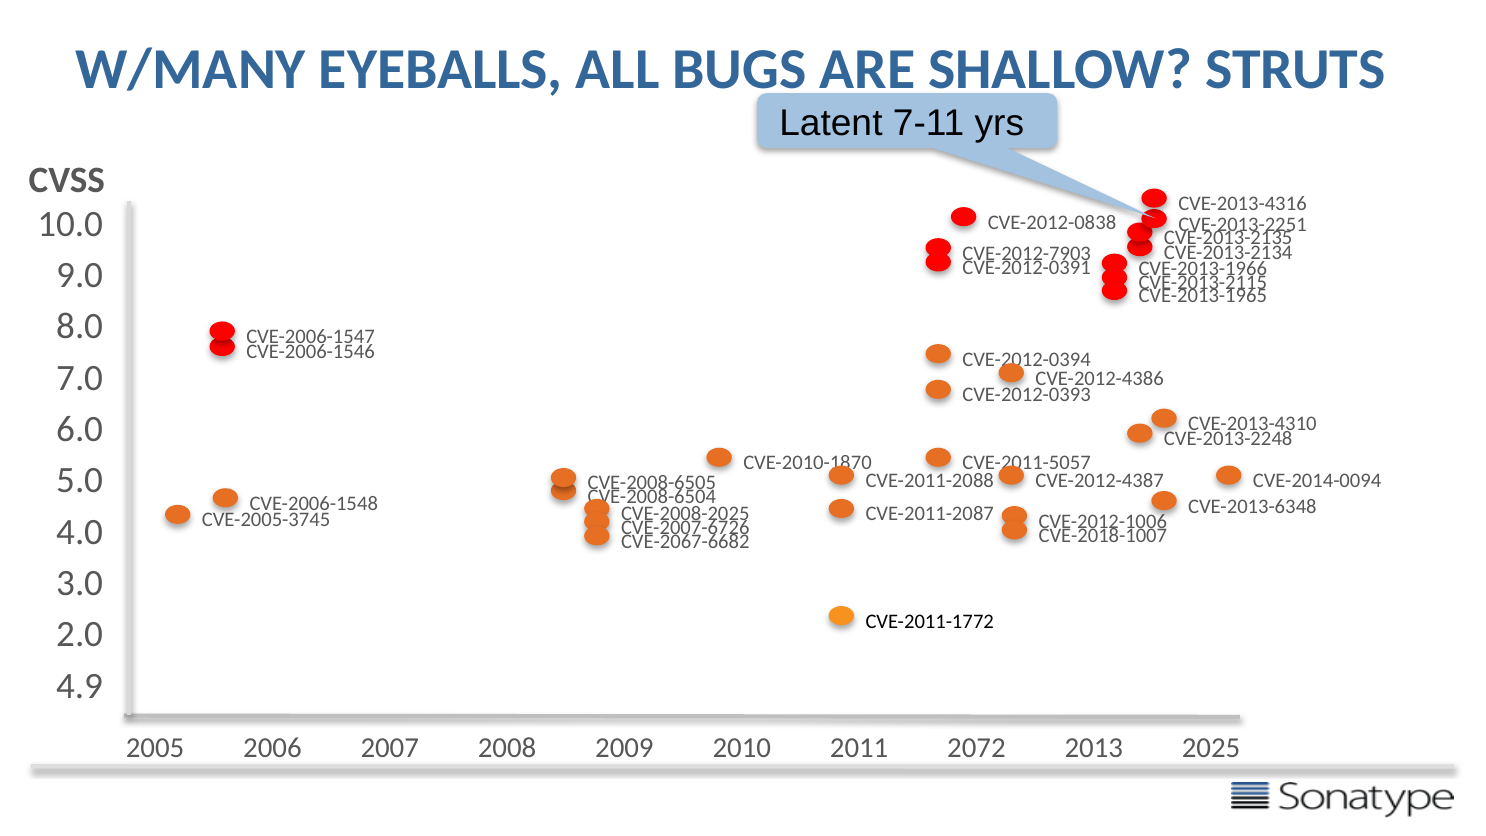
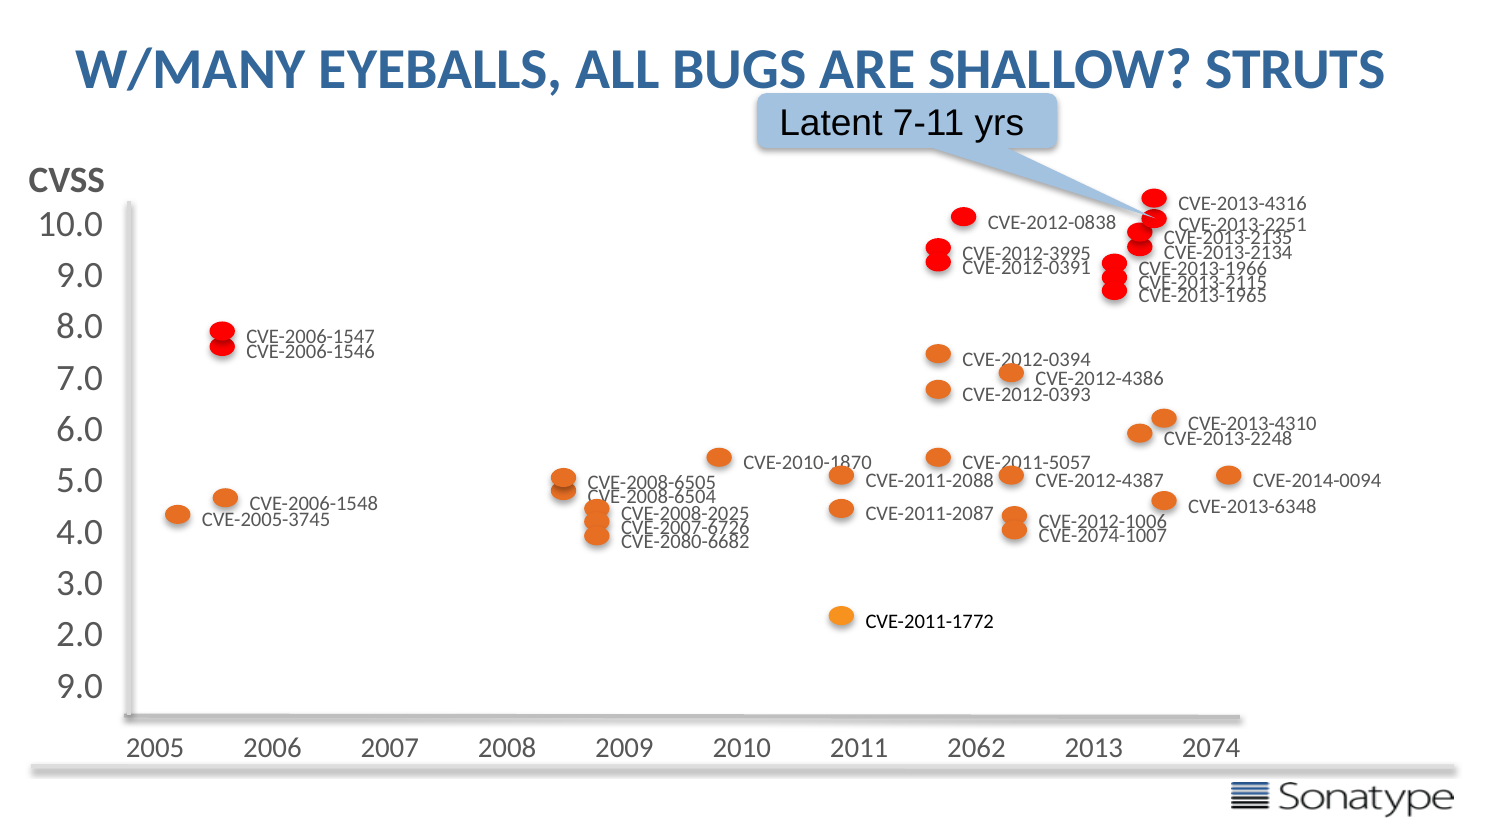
CVE-2012-7903: CVE-2012-7903 -> CVE-2012-3995
CVE-2018-1007: CVE-2018-1007 -> CVE-2074-1007
CVE-2067-6682: CVE-2067-6682 -> CVE-2080-6682
4.9 at (80, 686): 4.9 -> 9.0
2072: 2072 -> 2062
2025: 2025 -> 2074
